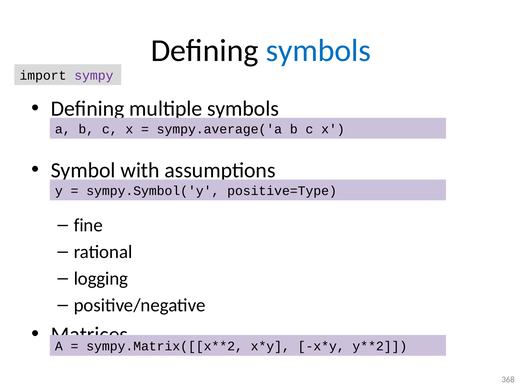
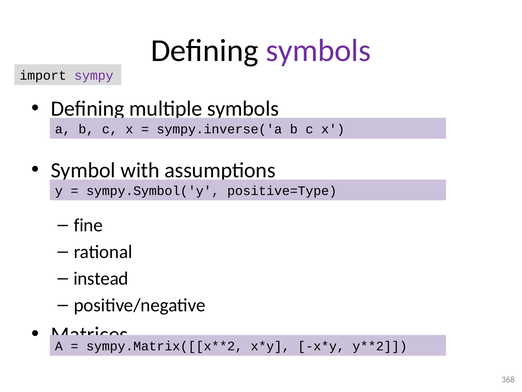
symbols at (318, 51) colour: blue -> purple
sympy.average('a: sympy.average('a -> sympy.inverse('a
logging: logging -> instead
